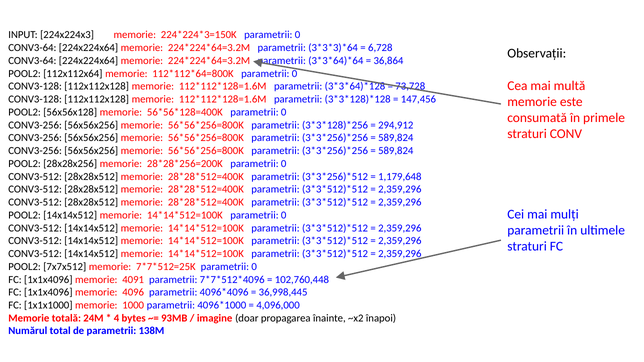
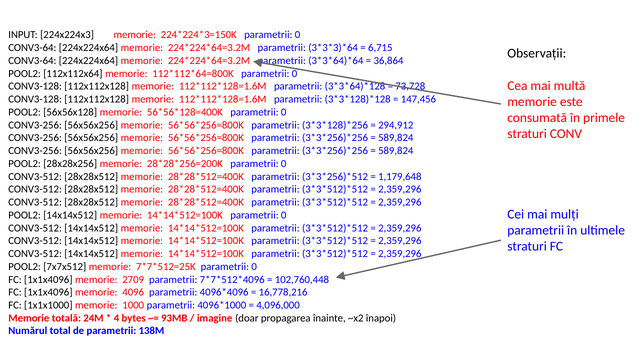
6,728: 6,728 -> 6,715
4091: 4091 -> 2709
36,998,445: 36,998,445 -> 16,778,216
